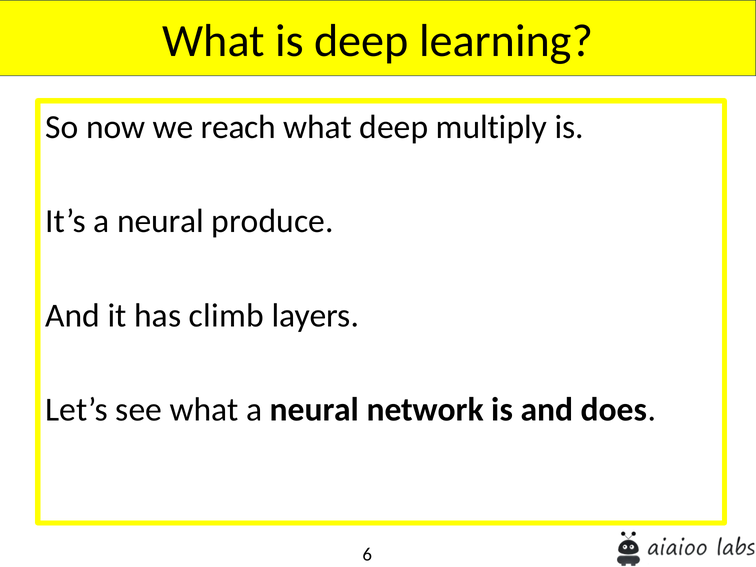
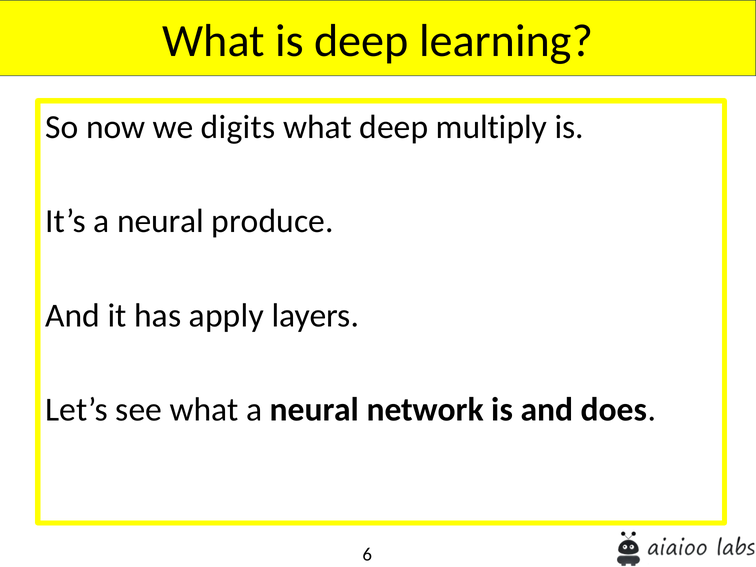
reach: reach -> digits
climb: climb -> apply
